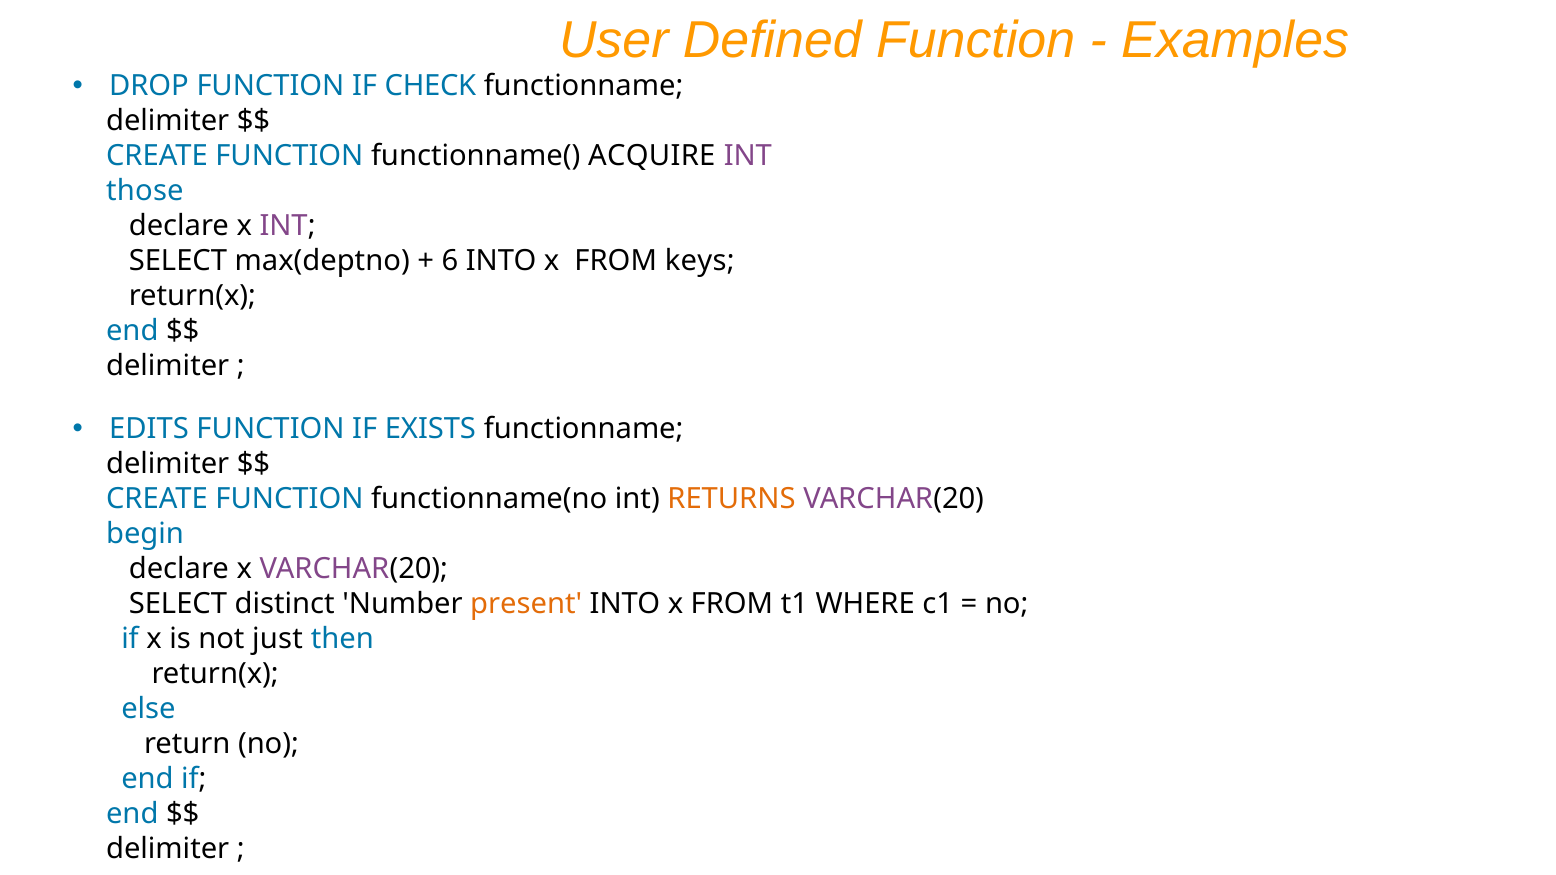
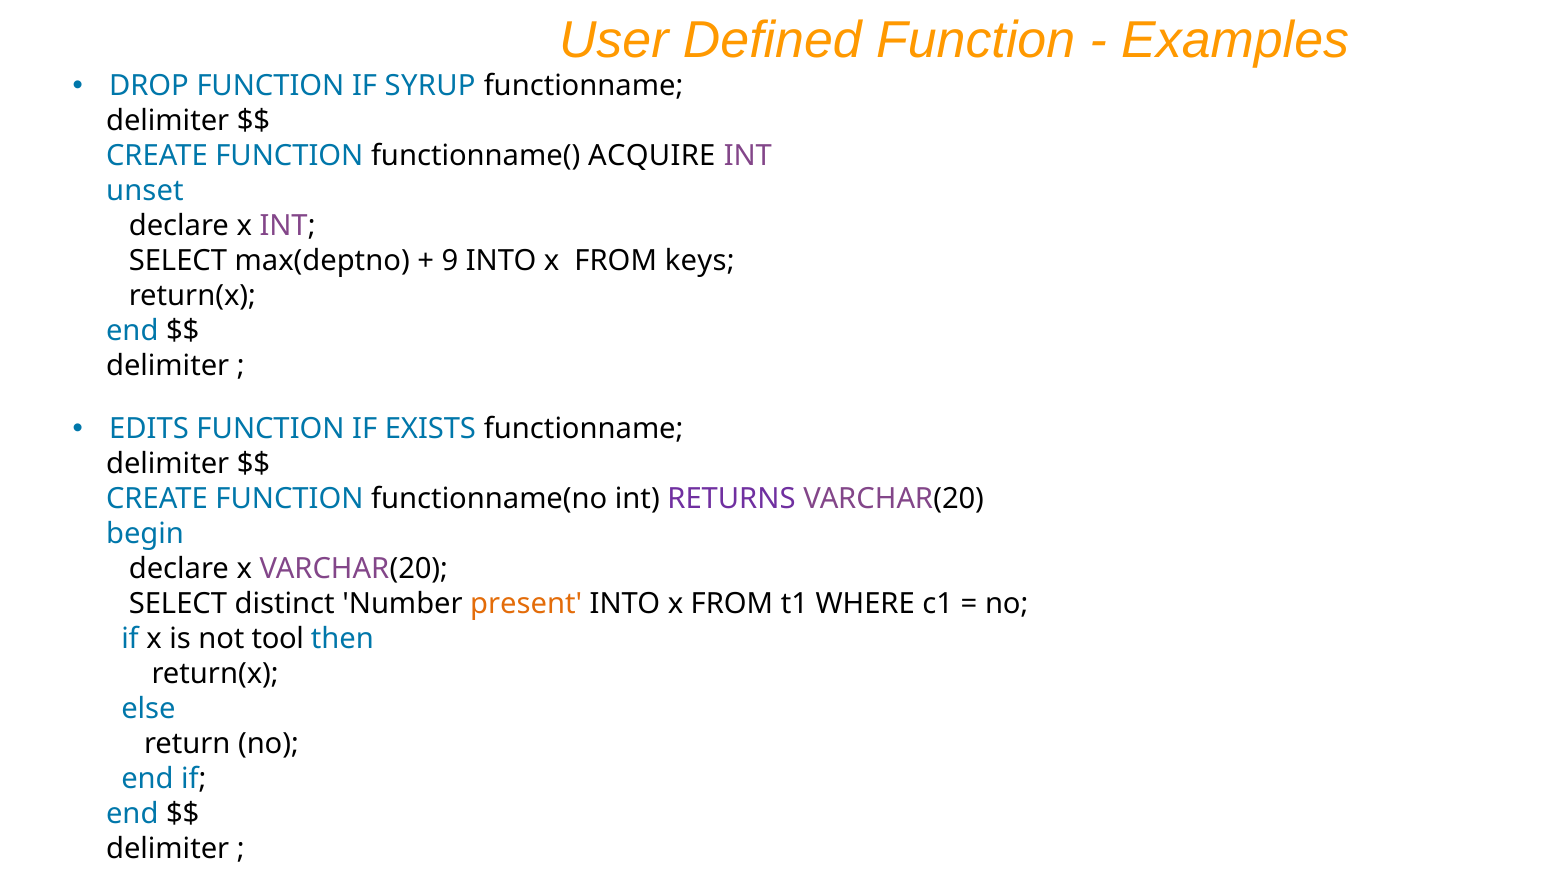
CHECK: CHECK -> SYRUP
those: those -> unset
6: 6 -> 9
RETURNS colour: orange -> purple
just: just -> tool
